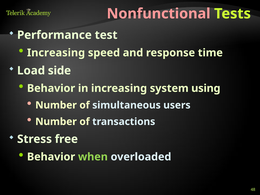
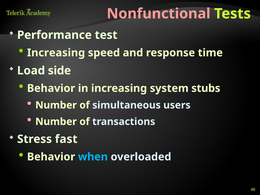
using: using -> stubs
free: free -> fast
when colour: light green -> light blue
